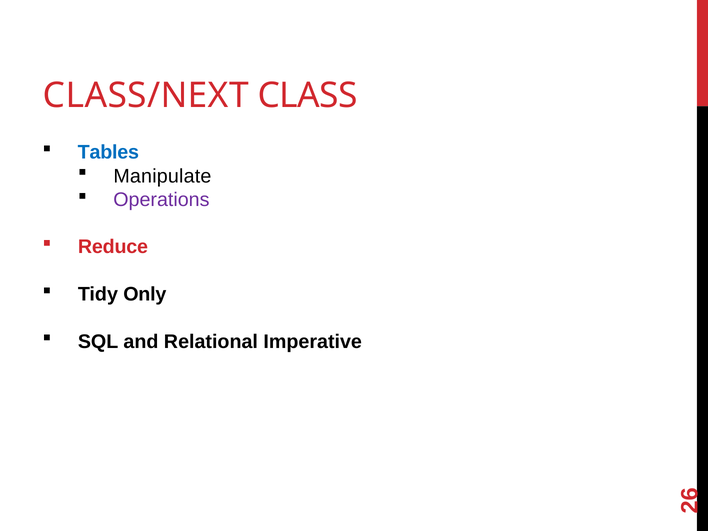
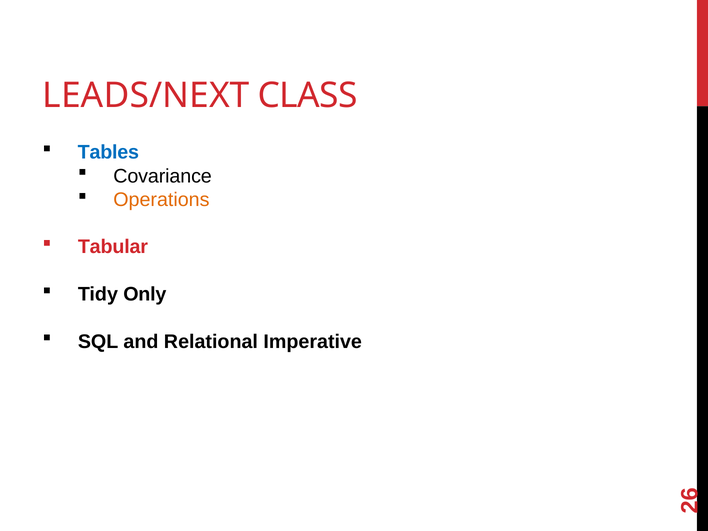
CLASS/NEXT: CLASS/NEXT -> LEADS/NEXT
Manipulate: Manipulate -> Covariance
Operations colour: purple -> orange
Reduce: Reduce -> Tabular
